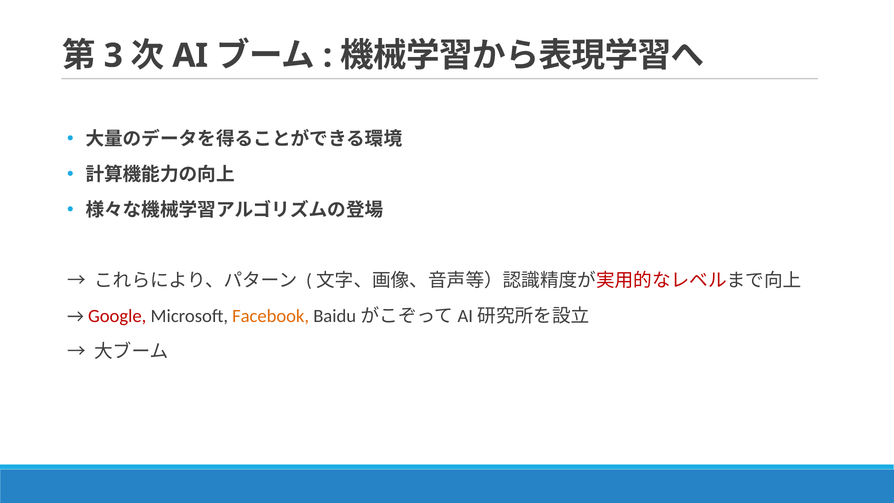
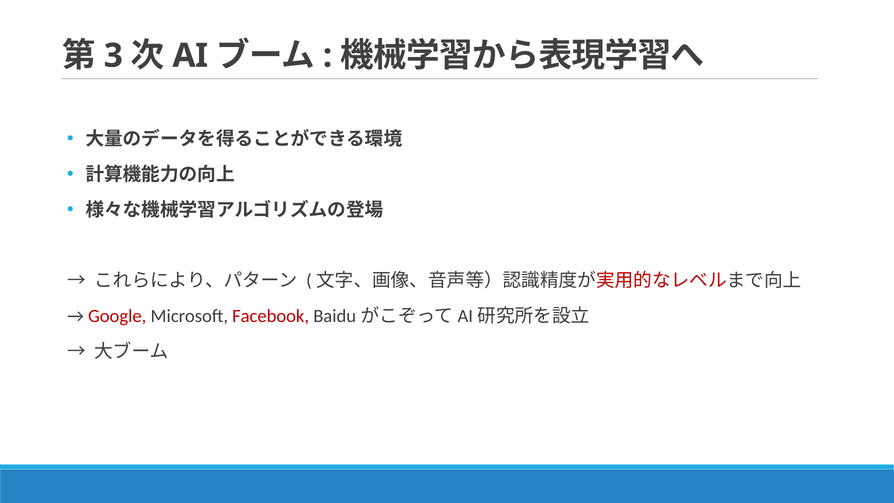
Facebook colour: orange -> red
